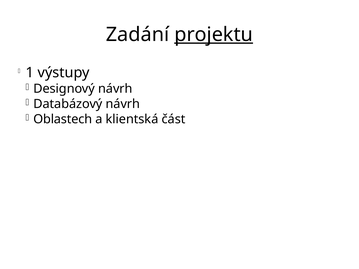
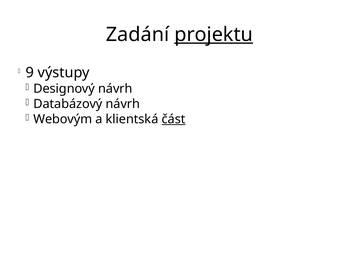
1: 1 -> 9
Oblastech: Oblastech -> Webovým
část underline: none -> present
